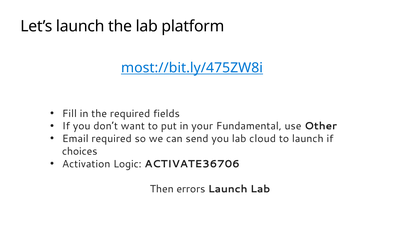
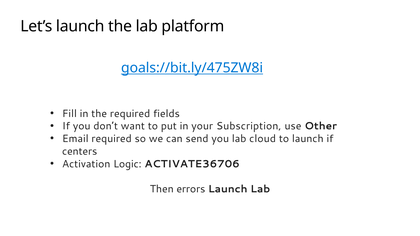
most://bit.ly/475ZW8i: most://bit.ly/475ZW8i -> goals://bit.ly/475ZW8i
Fundamental: Fundamental -> Subscription
choices: choices -> centers
